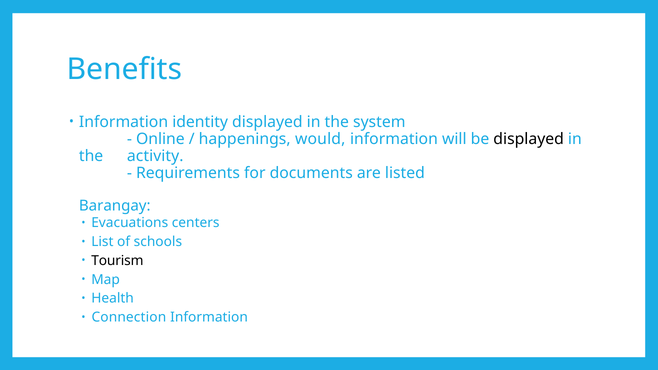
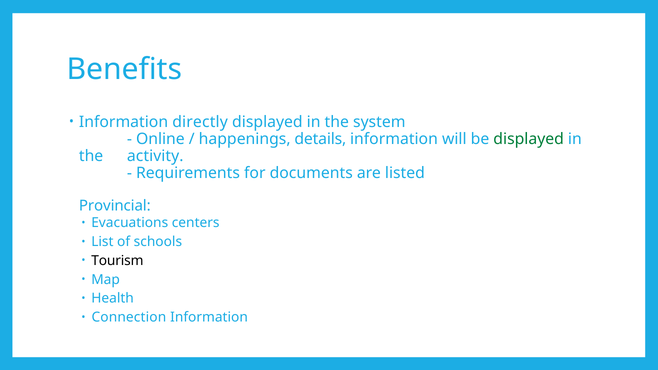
identity: identity -> directly
would: would -> details
displayed at (529, 139) colour: black -> green
Barangay: Barangay -> Provincial
